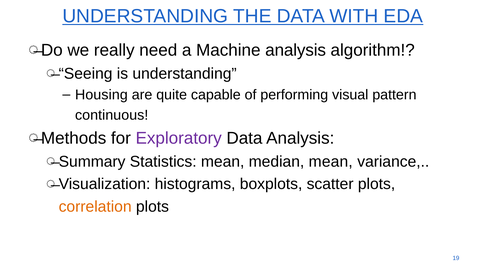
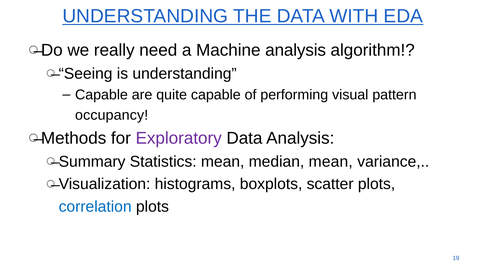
Housing at (101, 95): Housing -> Capable
continuous: continuous -> occupancy
correlation colour: orange -> blue
